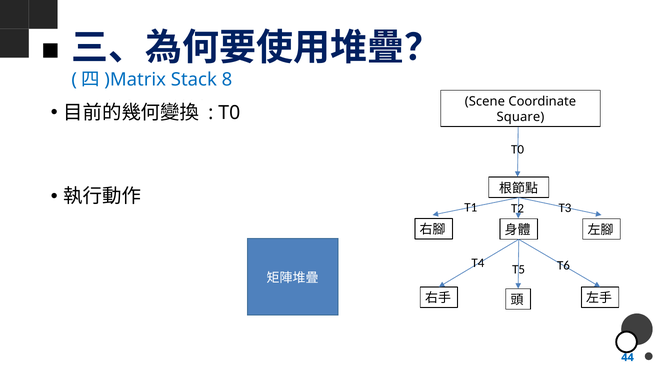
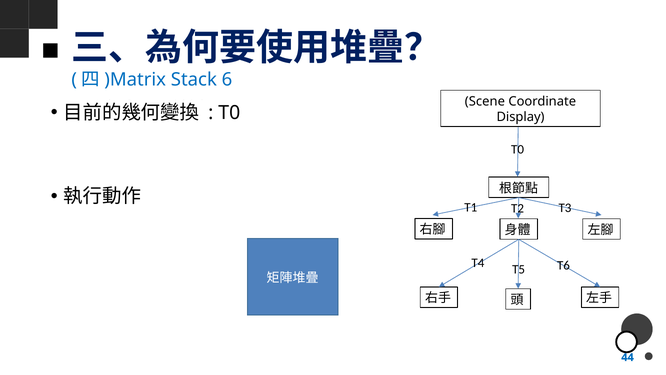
8: 8 -> 6
Square: Square -> Display
